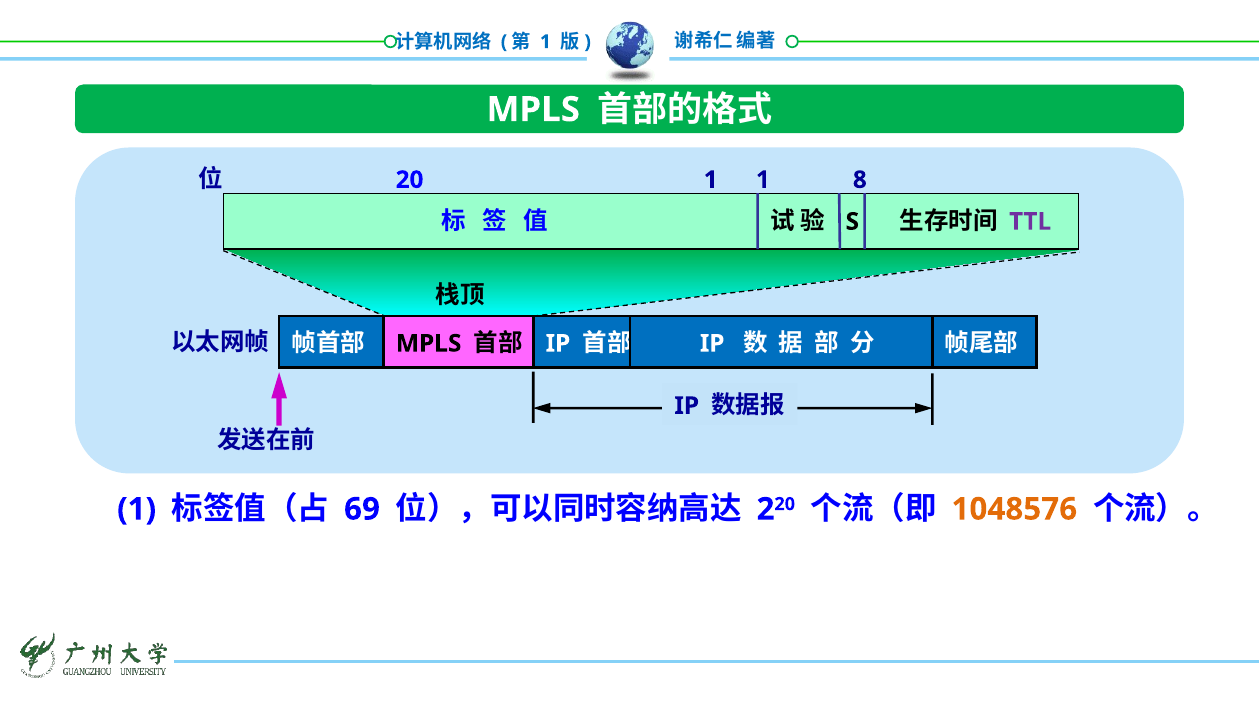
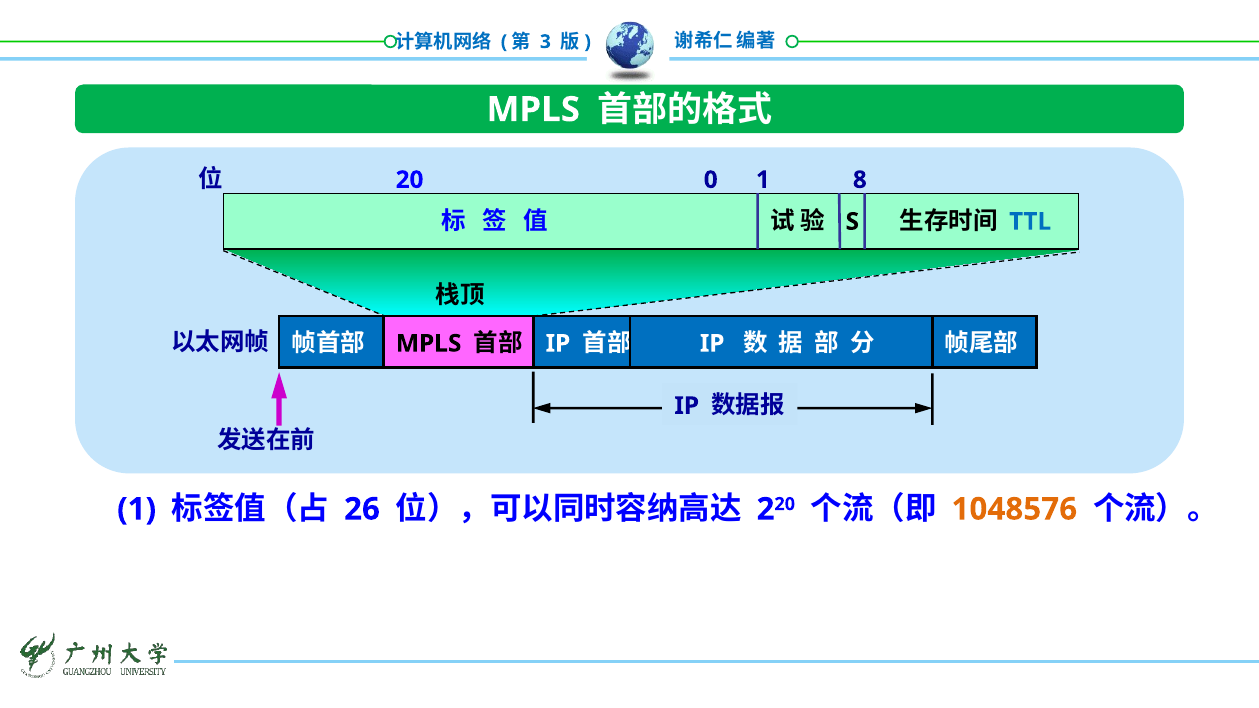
1 at (545, 42): 1 -> 3
20 1: 1 -> 0
TTL colour: purple -> blue
69: 69 -> 26
